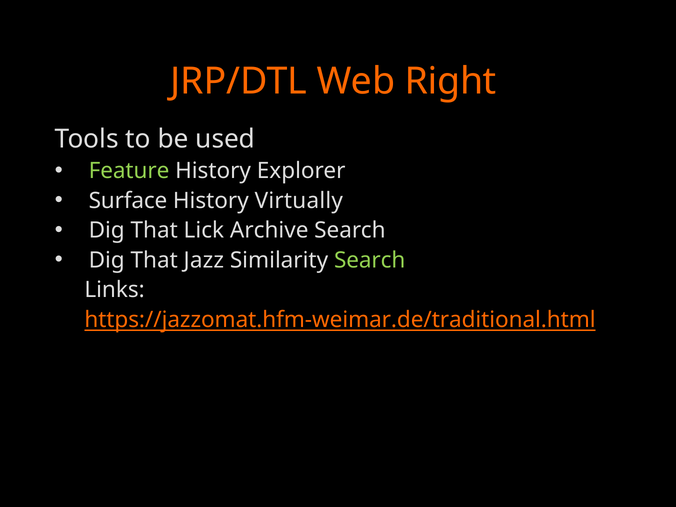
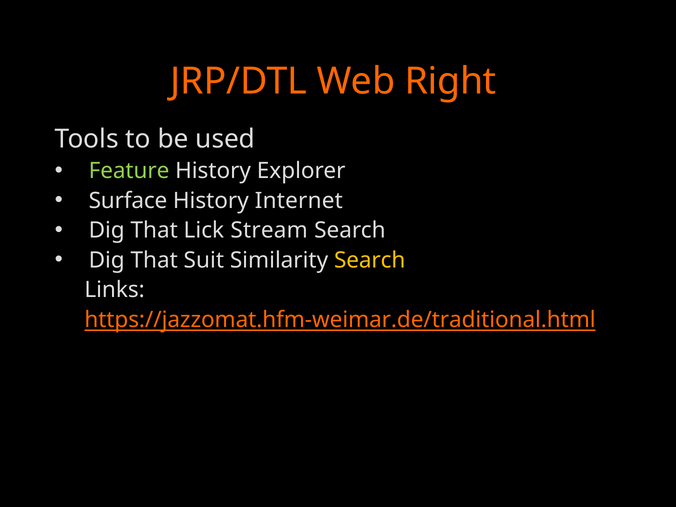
Virtually: Virtually -> Internet
Archive: Archive -> Stream
Jazz: Jazz -> Suit
Search at (370, 260) colour: light green -> yellow
